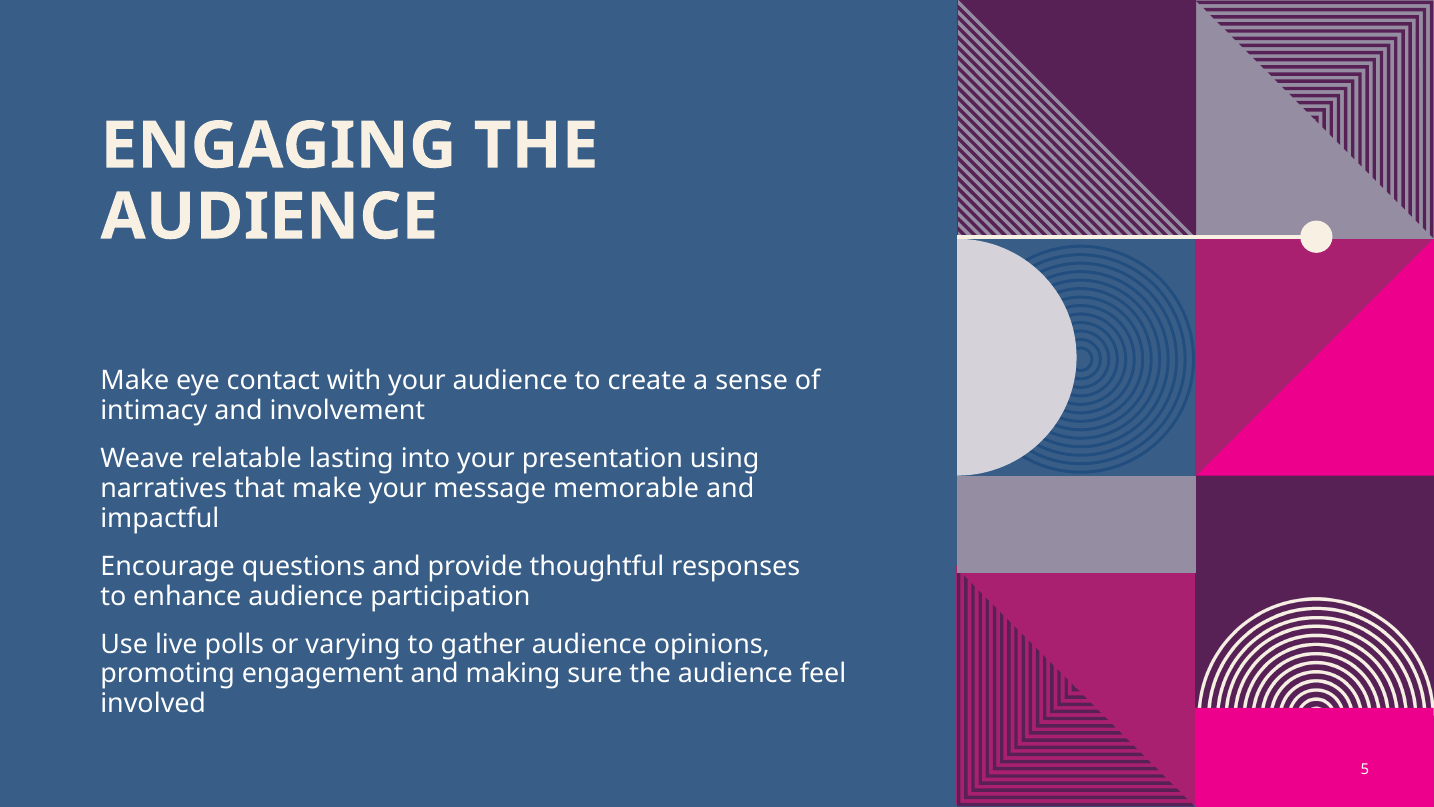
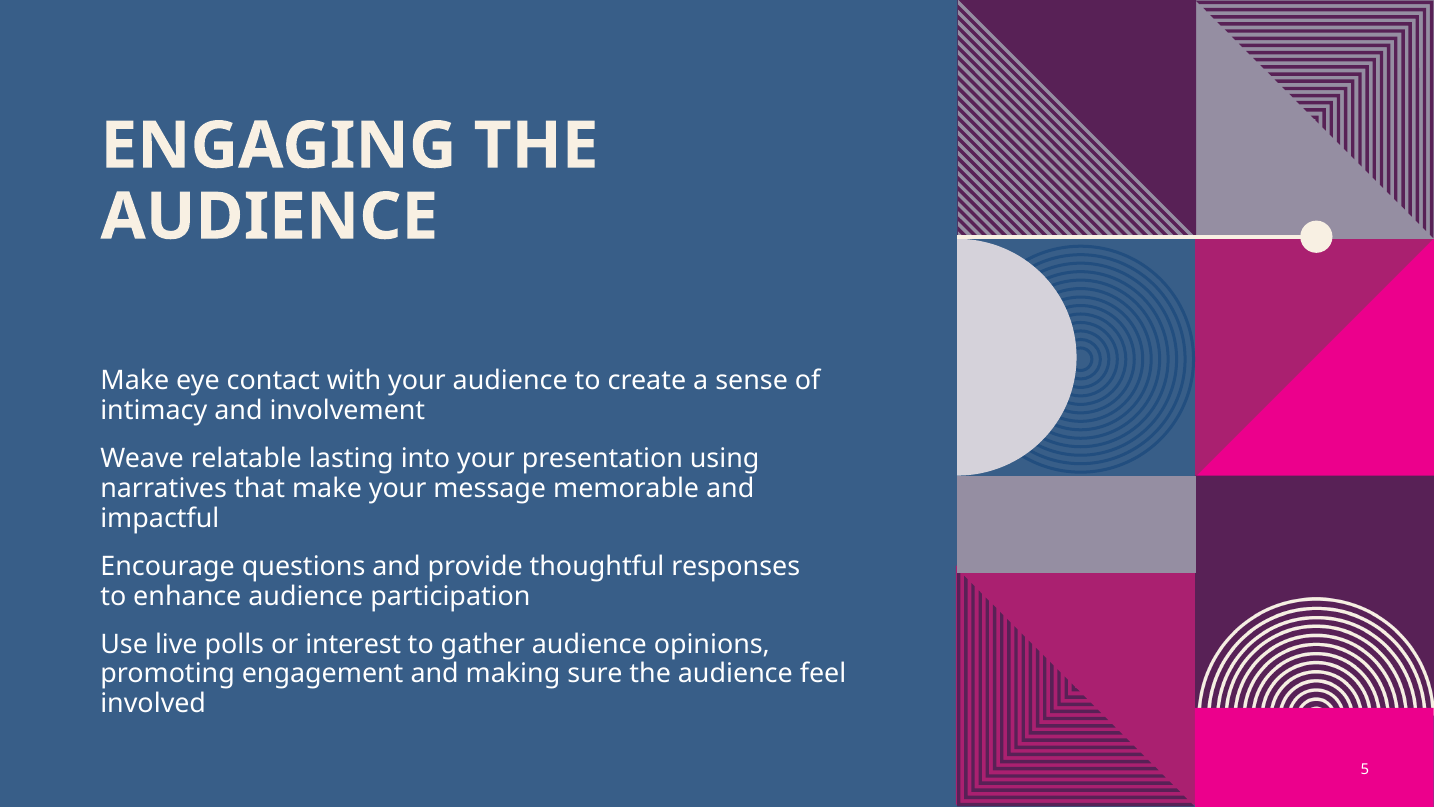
varying: varying -> interest
